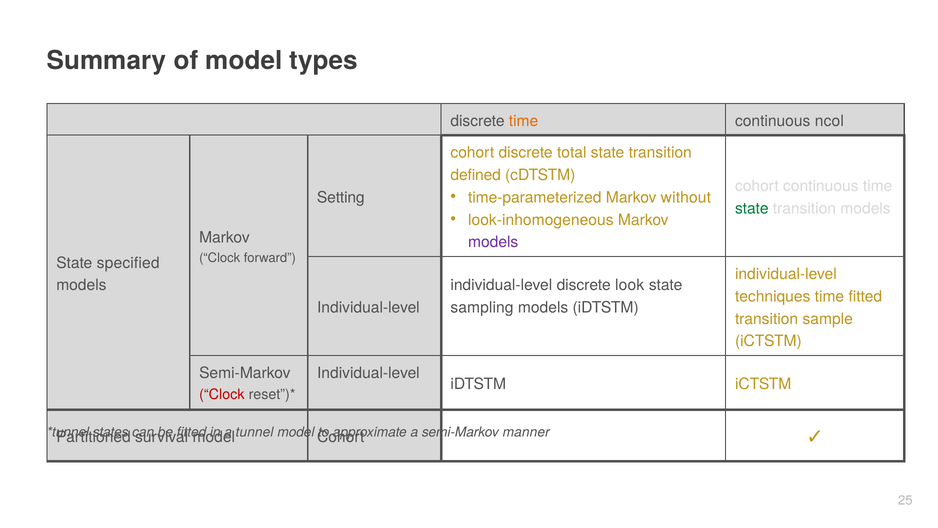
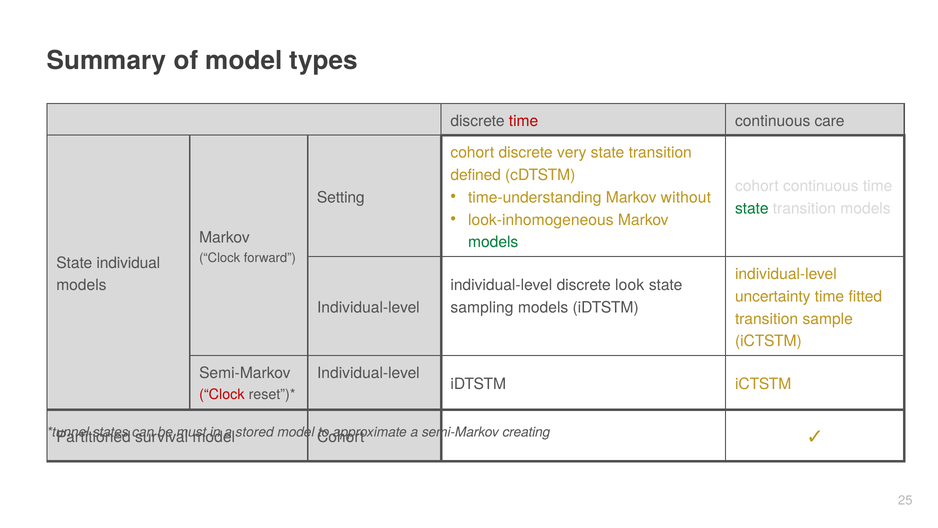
time at (524, 121) colour: orange -> red
ncol: ncol -> care
total: total -> very
time-parameterized: time-parameterized -> time-understanding
models at (493, 242) colour: purple -> green
specified: specified -> individual
techniques: techniques -> uncertainty
fitted at (192, 432): fitted -> must
tunnel: tunnel -> stored
manner: manner -> creating
